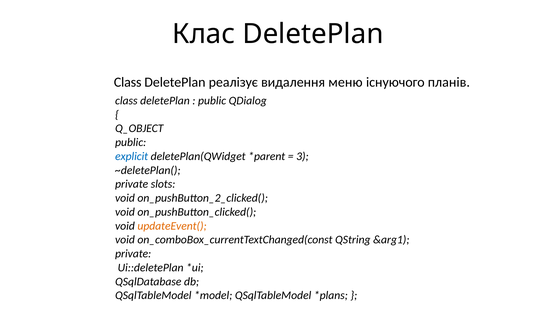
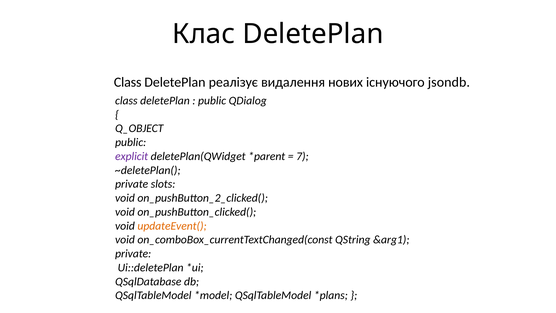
меню: меню -> нових
планів: планів -> jsondb
explicit colour: blue -> purple
3: 3 -> 7
